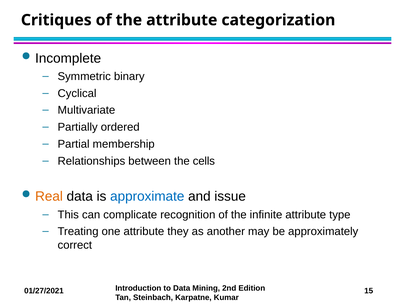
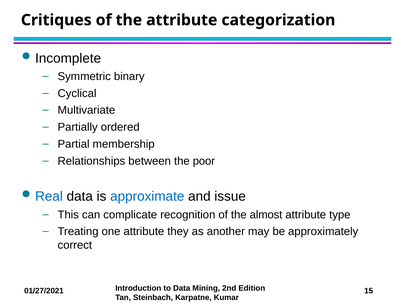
cells: cells -> poor
Real colour: orange -> blue
infinite: infinite -> almost
